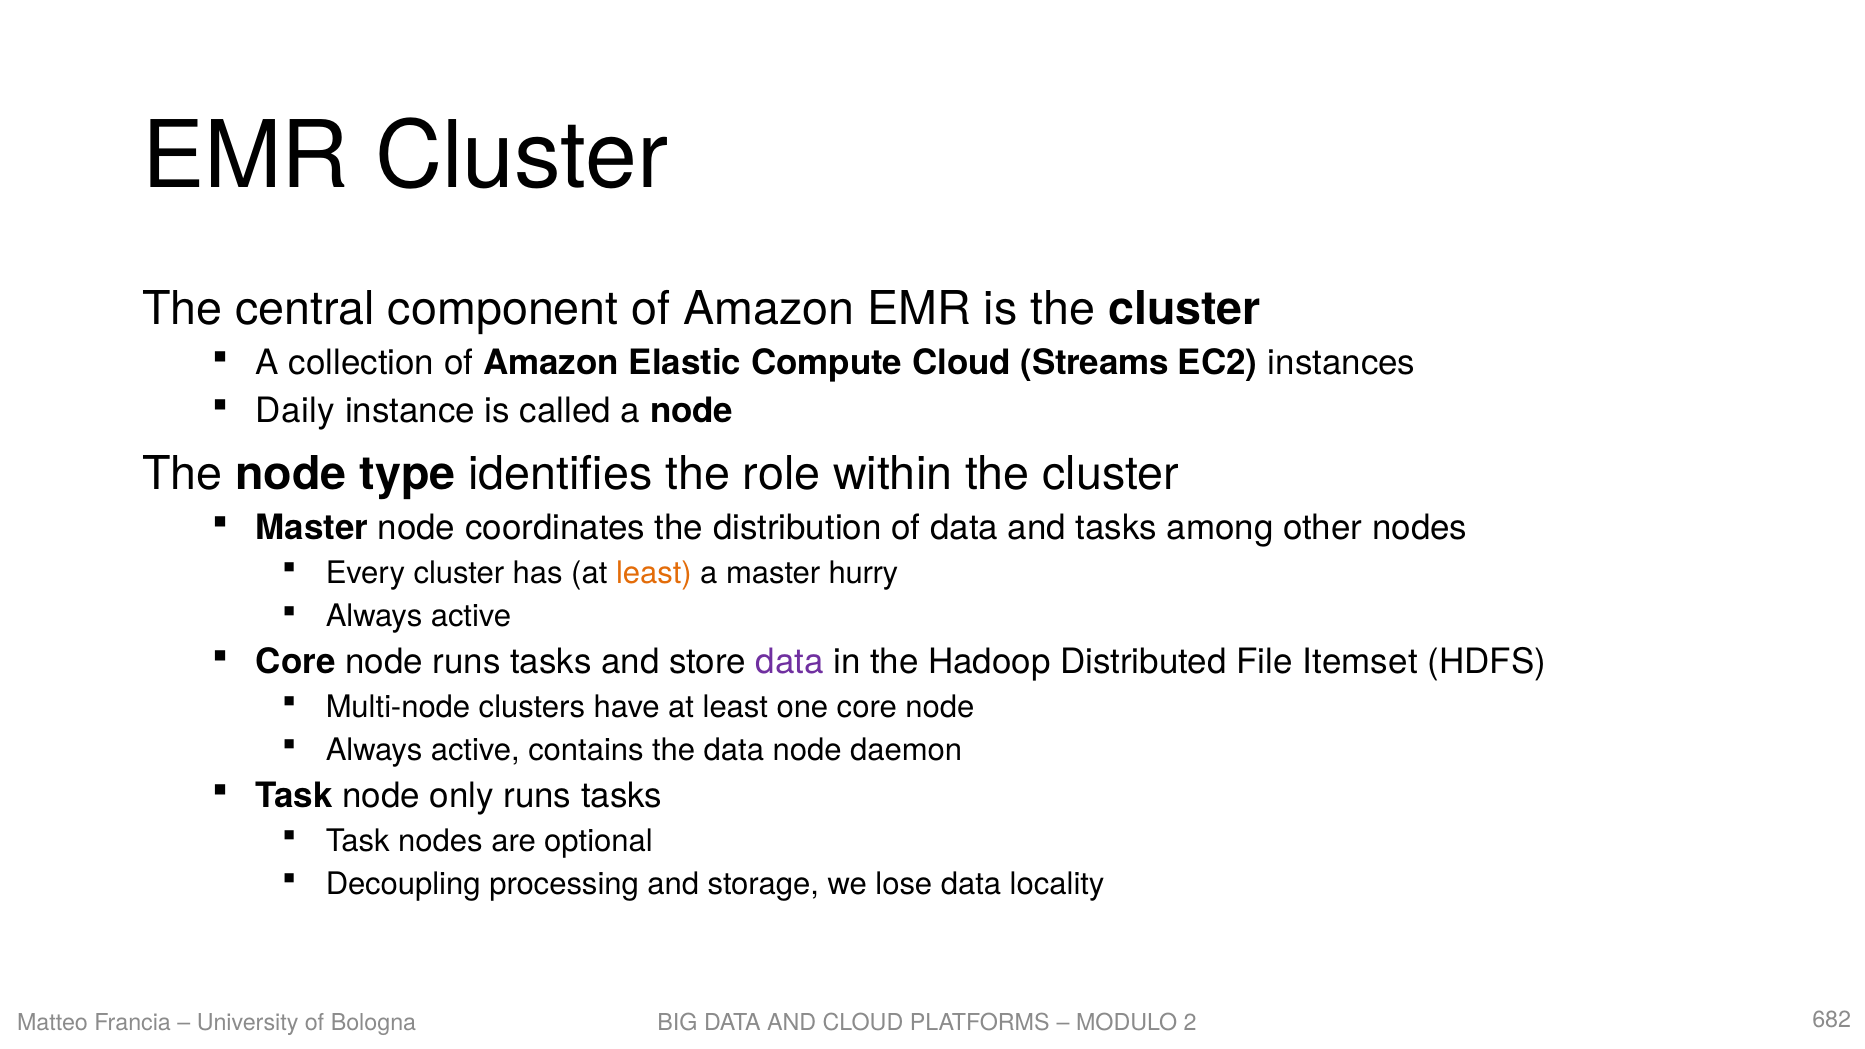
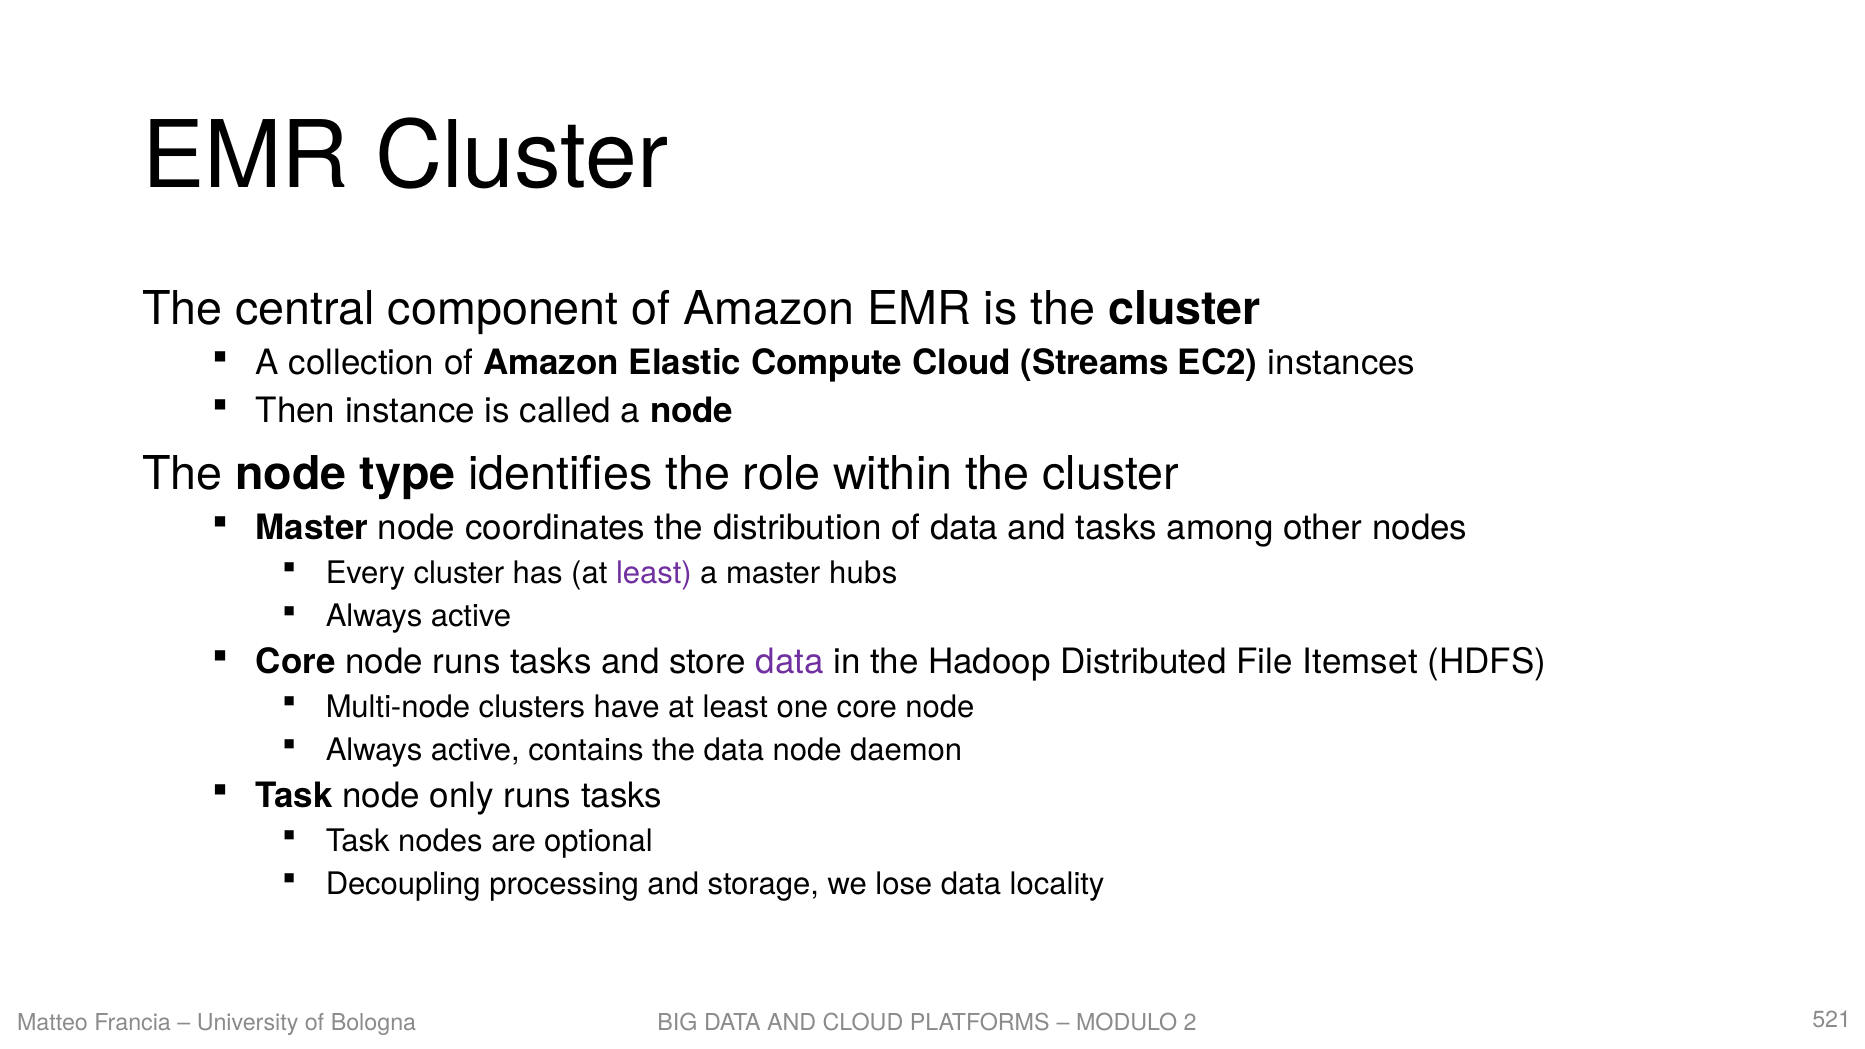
Daily: Daily -> Then
least at (654, 573) colour: orange -> purple
hurry: hurry -> hubs
682: 682 -> 521
